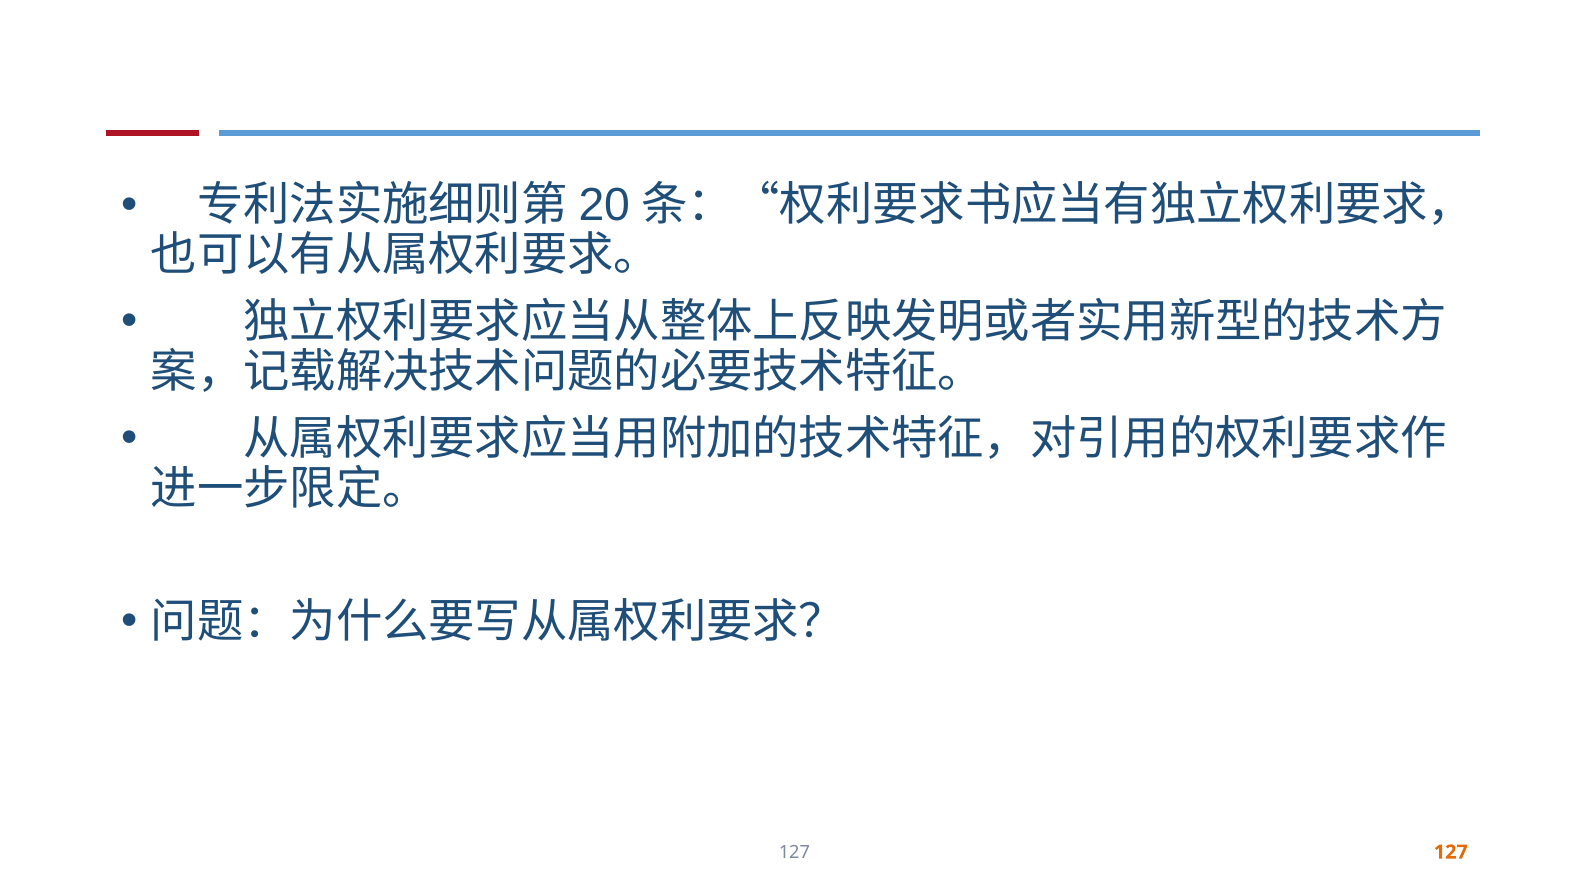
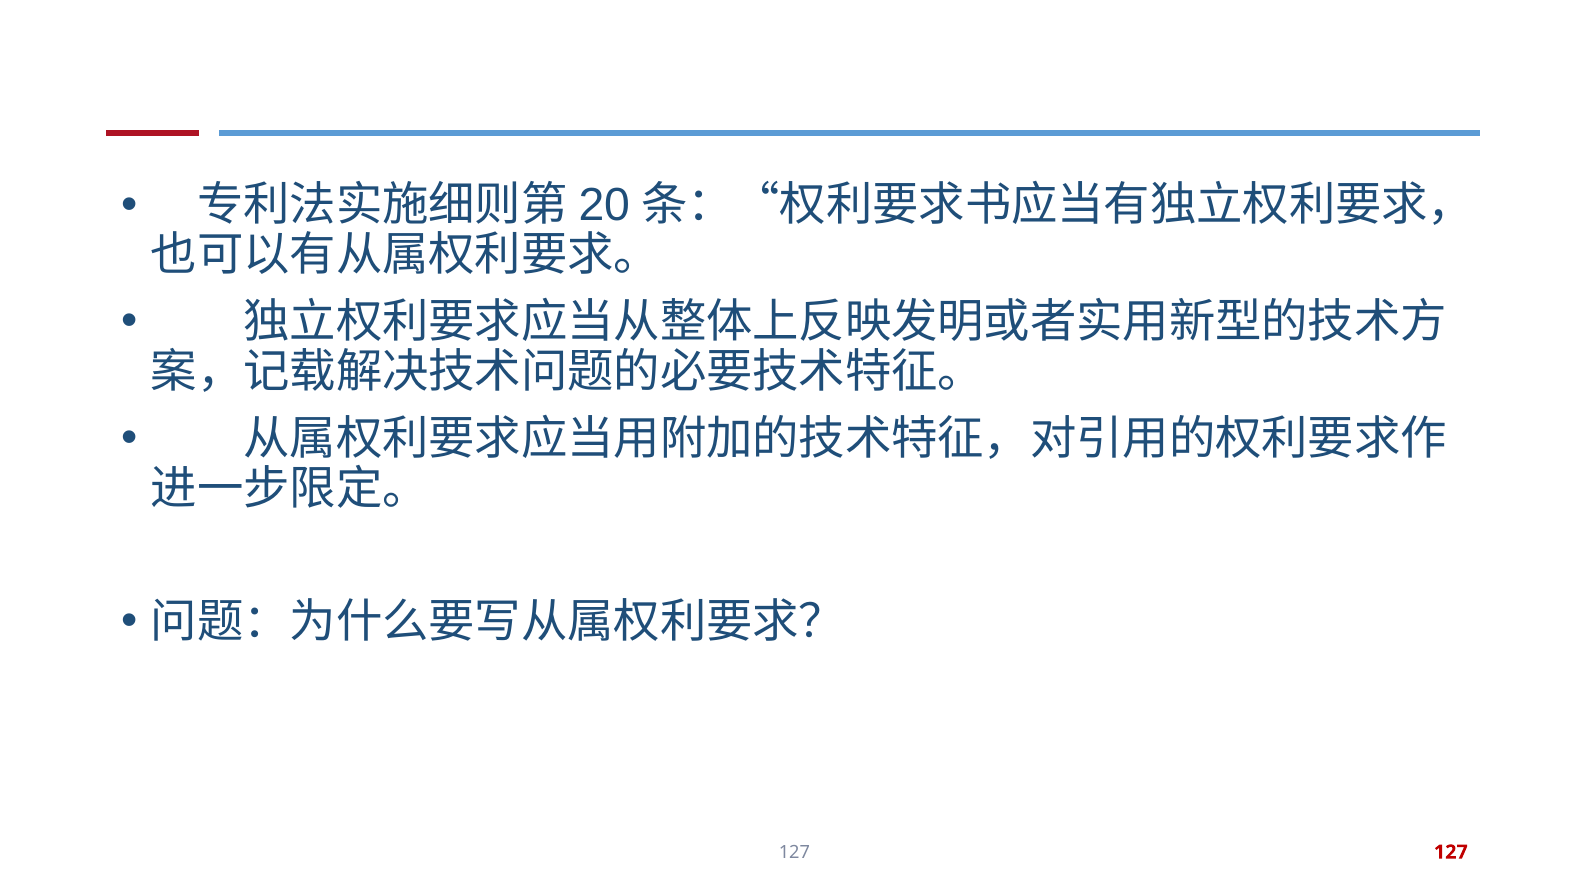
127 at (1451, 852) colour: orange -> red
